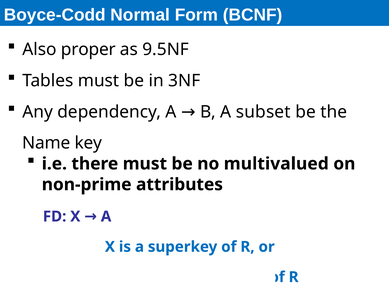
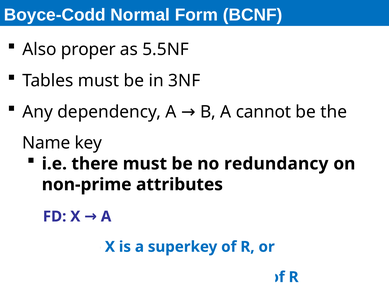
9.5NF: 9.5NF -> 5.5NF
subset: subset -> cannot
multivalued: multivalued -> redundancy
